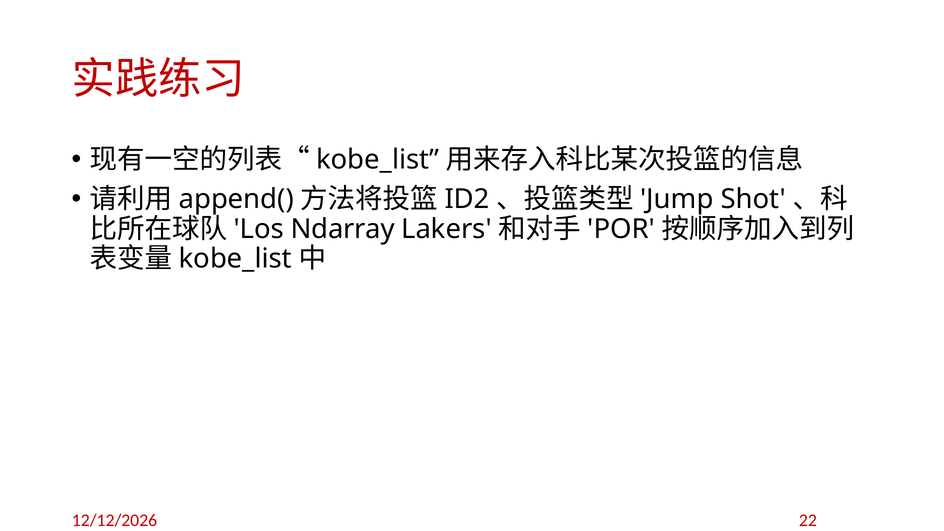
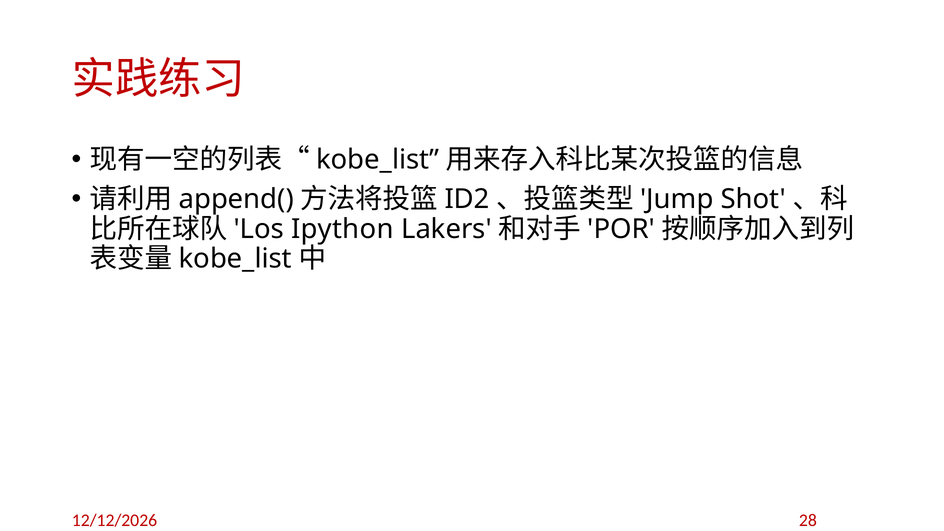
Ndarray: Ndarray -> Ipython
22: 22 -> 28
